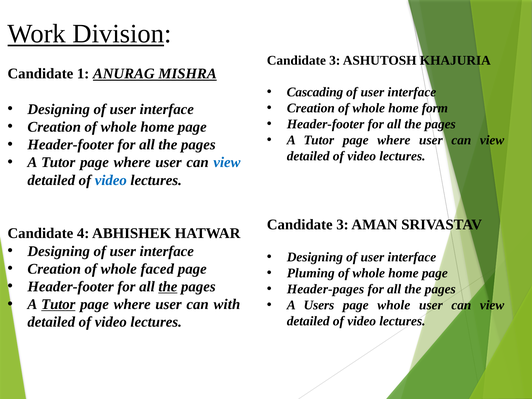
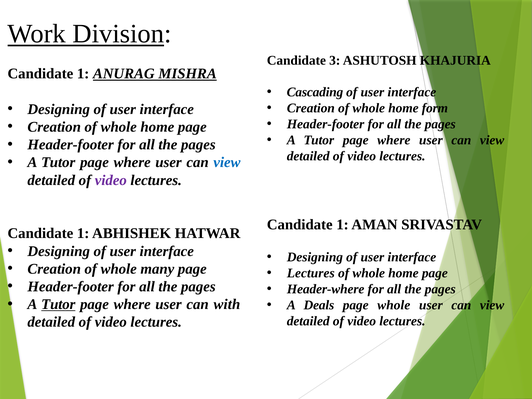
video at (111, 180) colour: blue -> purple
3 at (342, 224): 3 -> 1
4 at (83, 233): 4 -> 1
faced: faced -> many
Pluming at (311, 273): Pluming -> Lectures
the at (168, 287) underline: present -> none
Header-pages: Header-pages -> Header-where
Users: Users -> Deals
